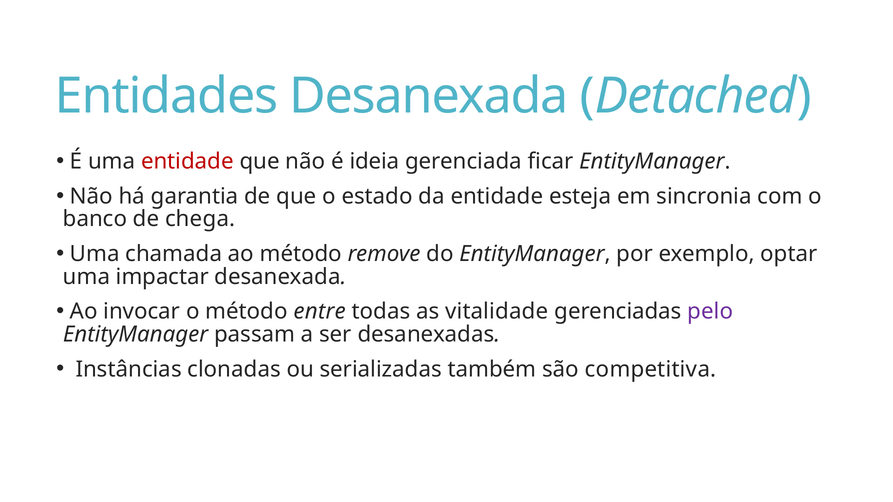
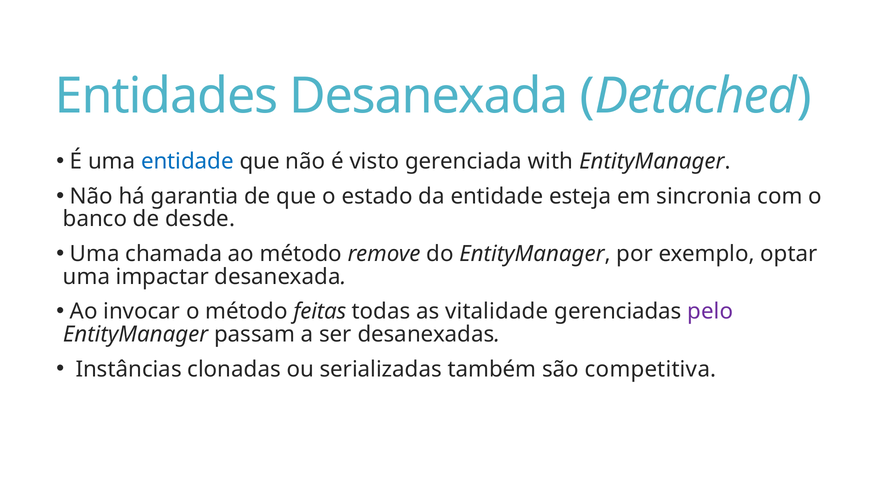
entidade at (187, 162) colour: red -> blue
ideia: ideia -> visto
ficar: ficar -> with
chega: chega -> desde
entre: entre -> feitas
